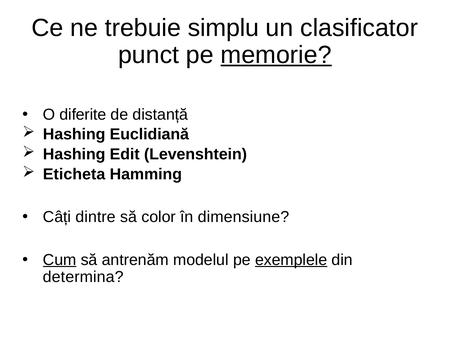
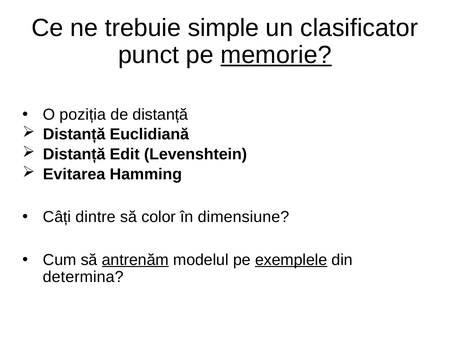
simplu: simplu -> simple
diferite: diferite -> poziția
Hashing at (74, 135): Hashing -> Distanță
Hashing at (74, 155): Hashing -> Distanță
Eticheta: Eticheta -> Evitarea
Cum underline: present -> none
antrenăm underline: none -> present
